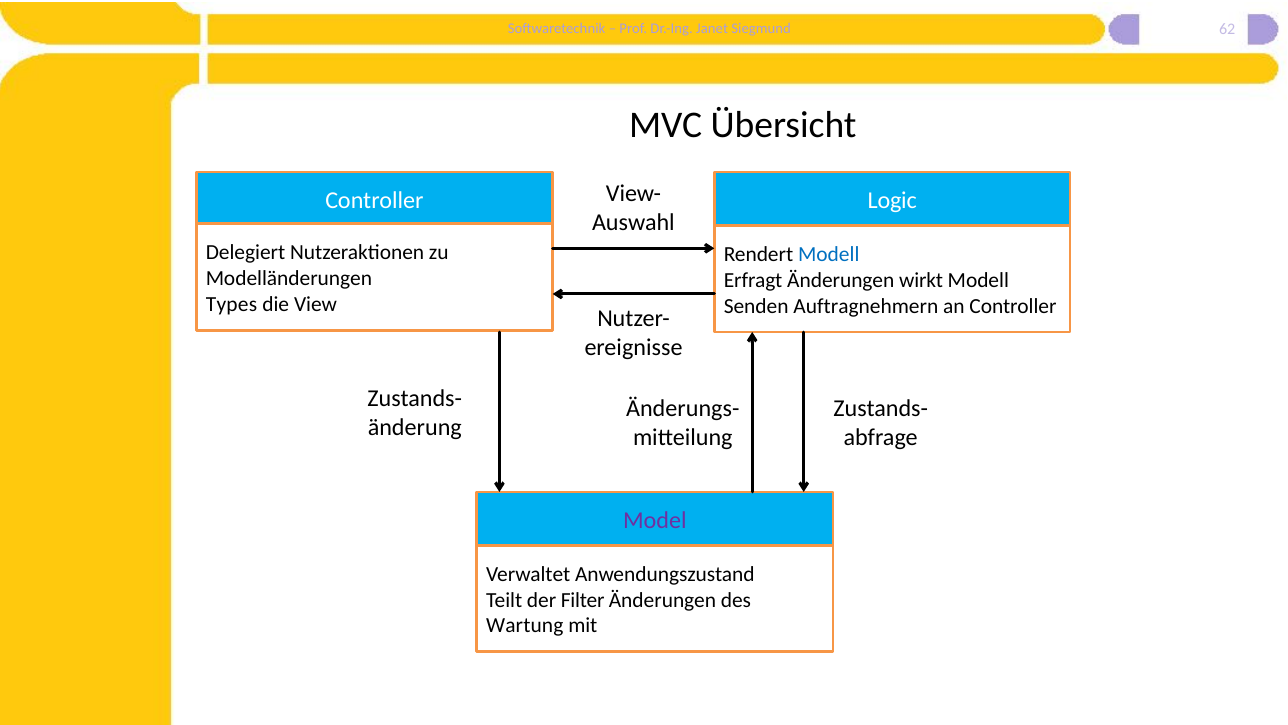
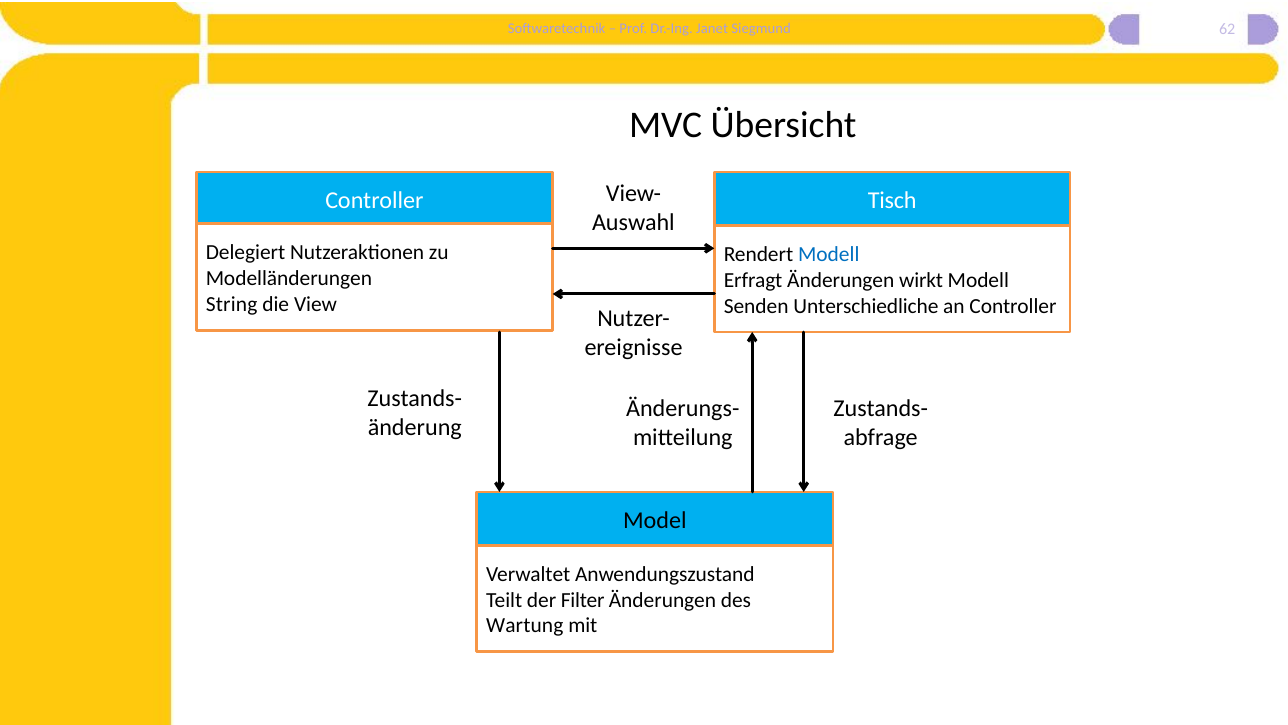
Logic: Logic -> Tisch
Types: Types -> String
Auftragnehmern: Auftragnehmern -> Unterschiedliche
Model colour: purple -> black
